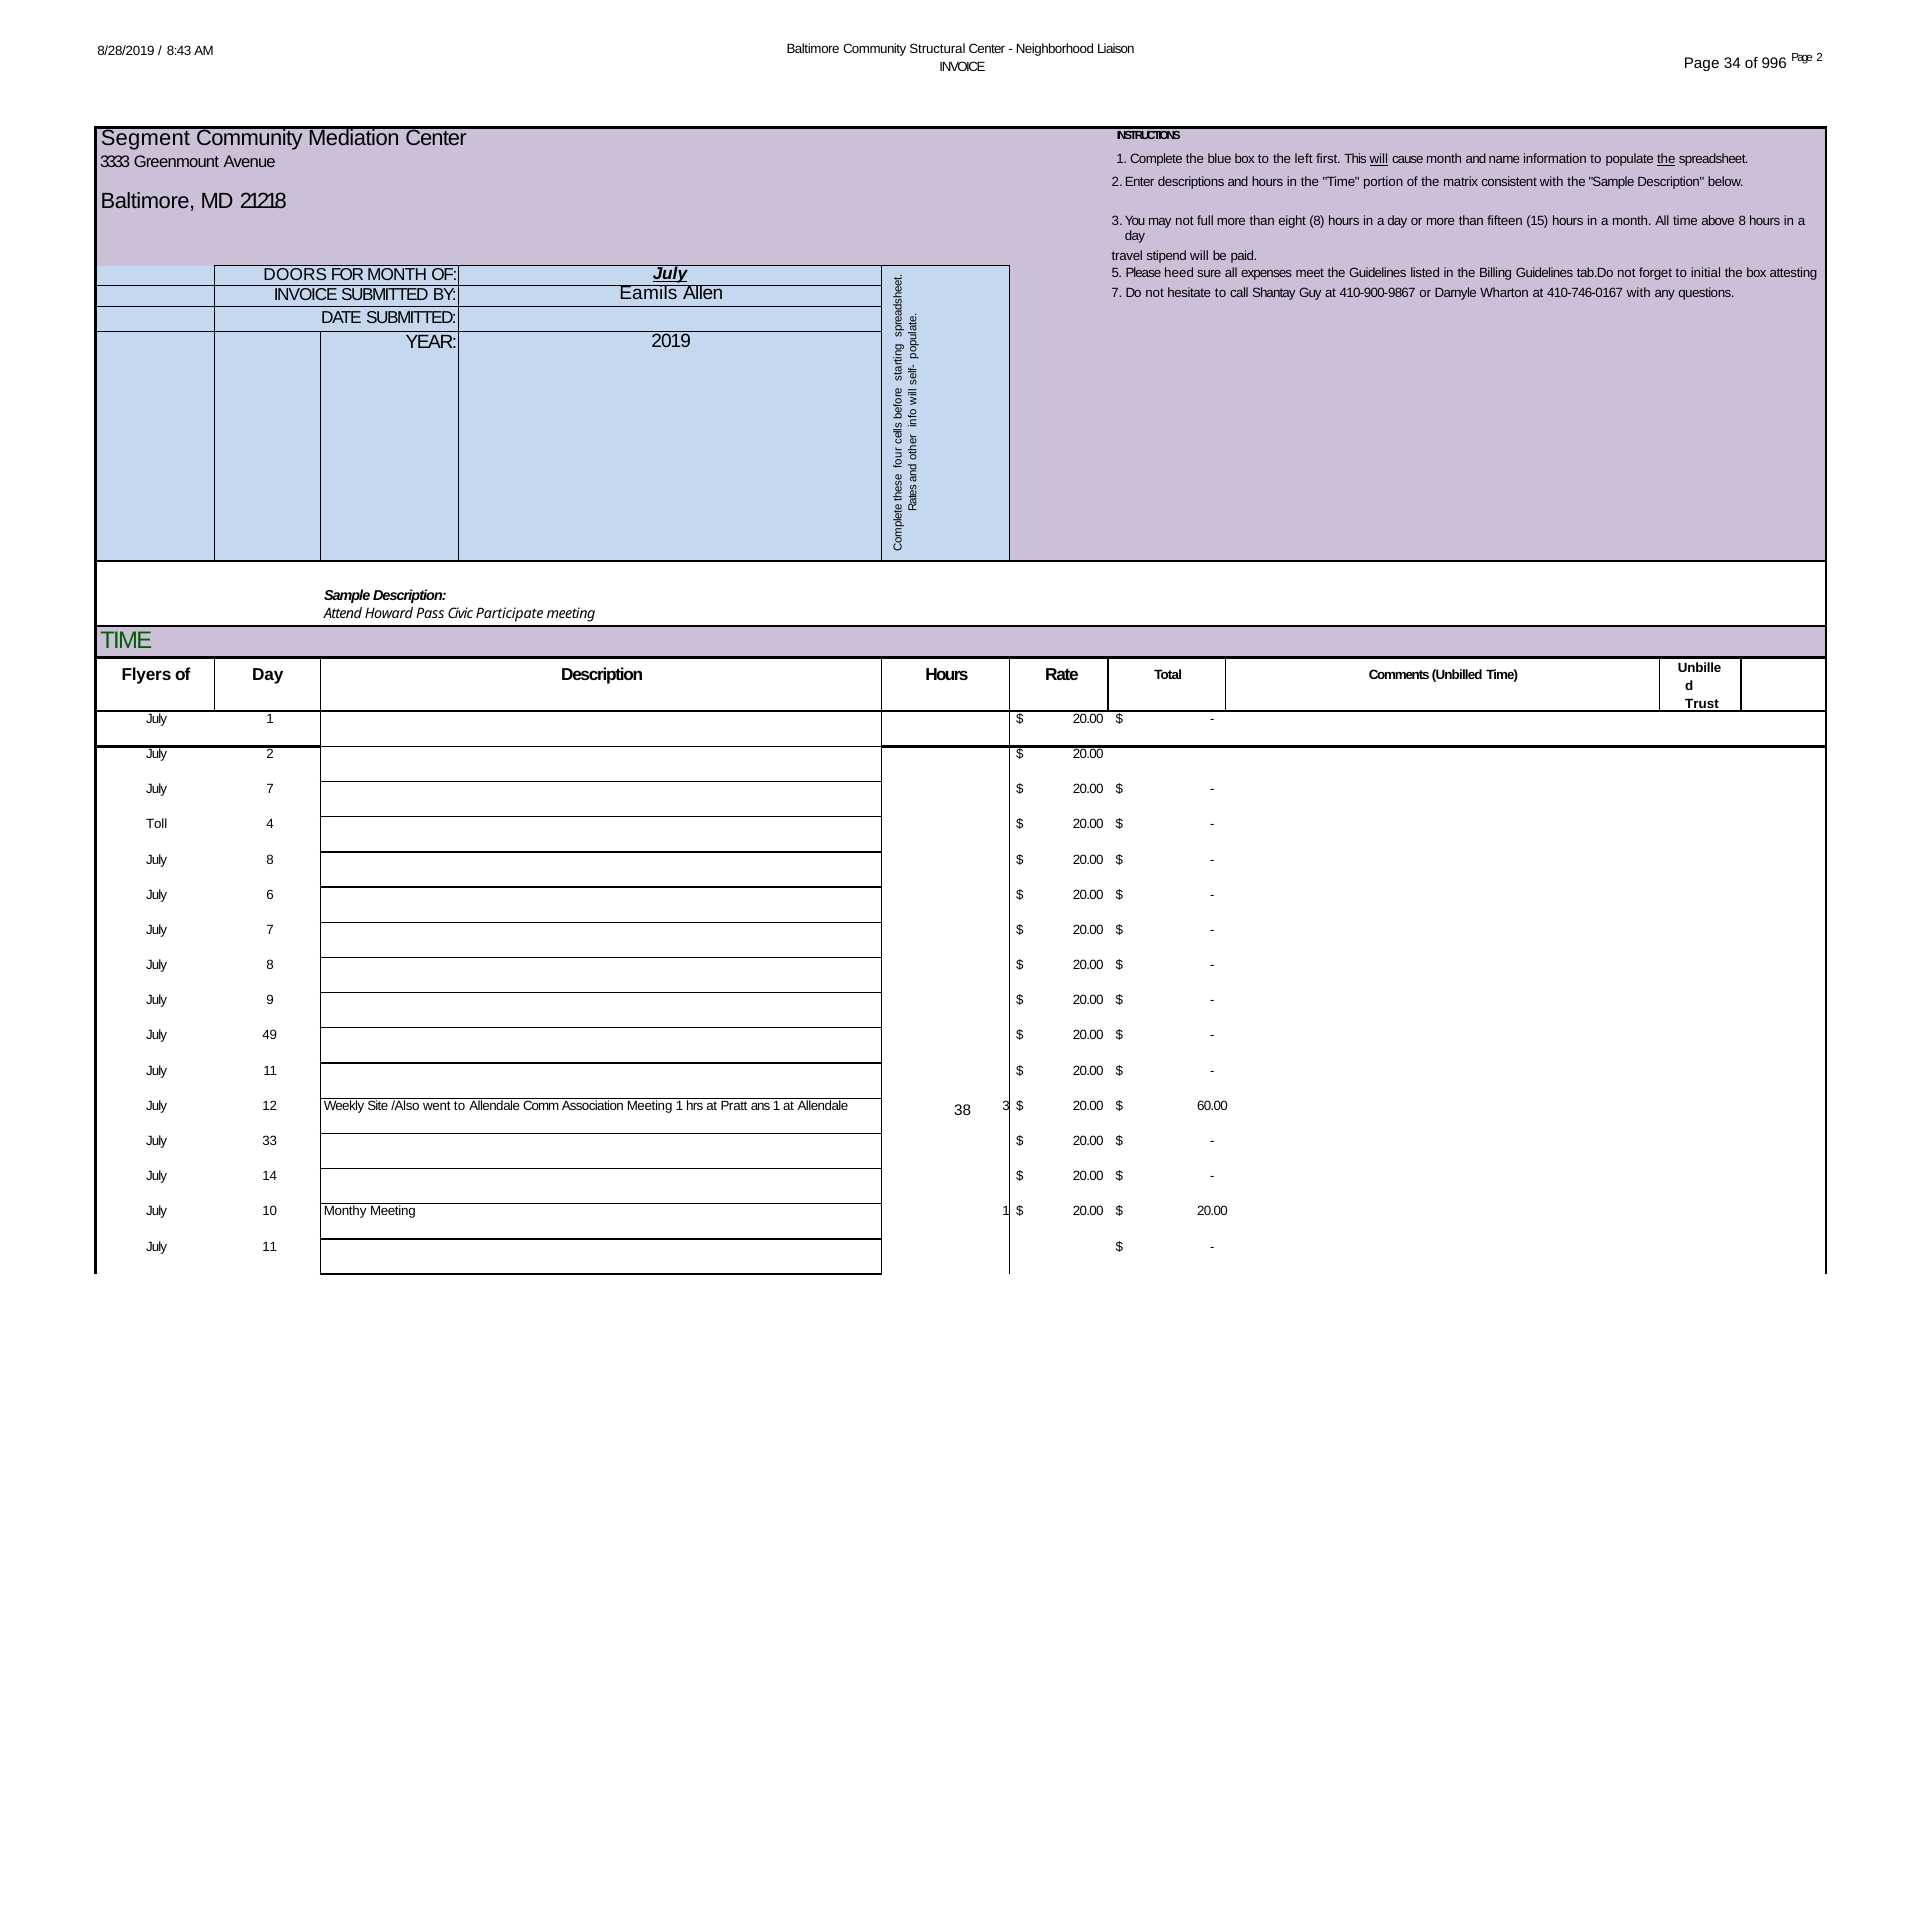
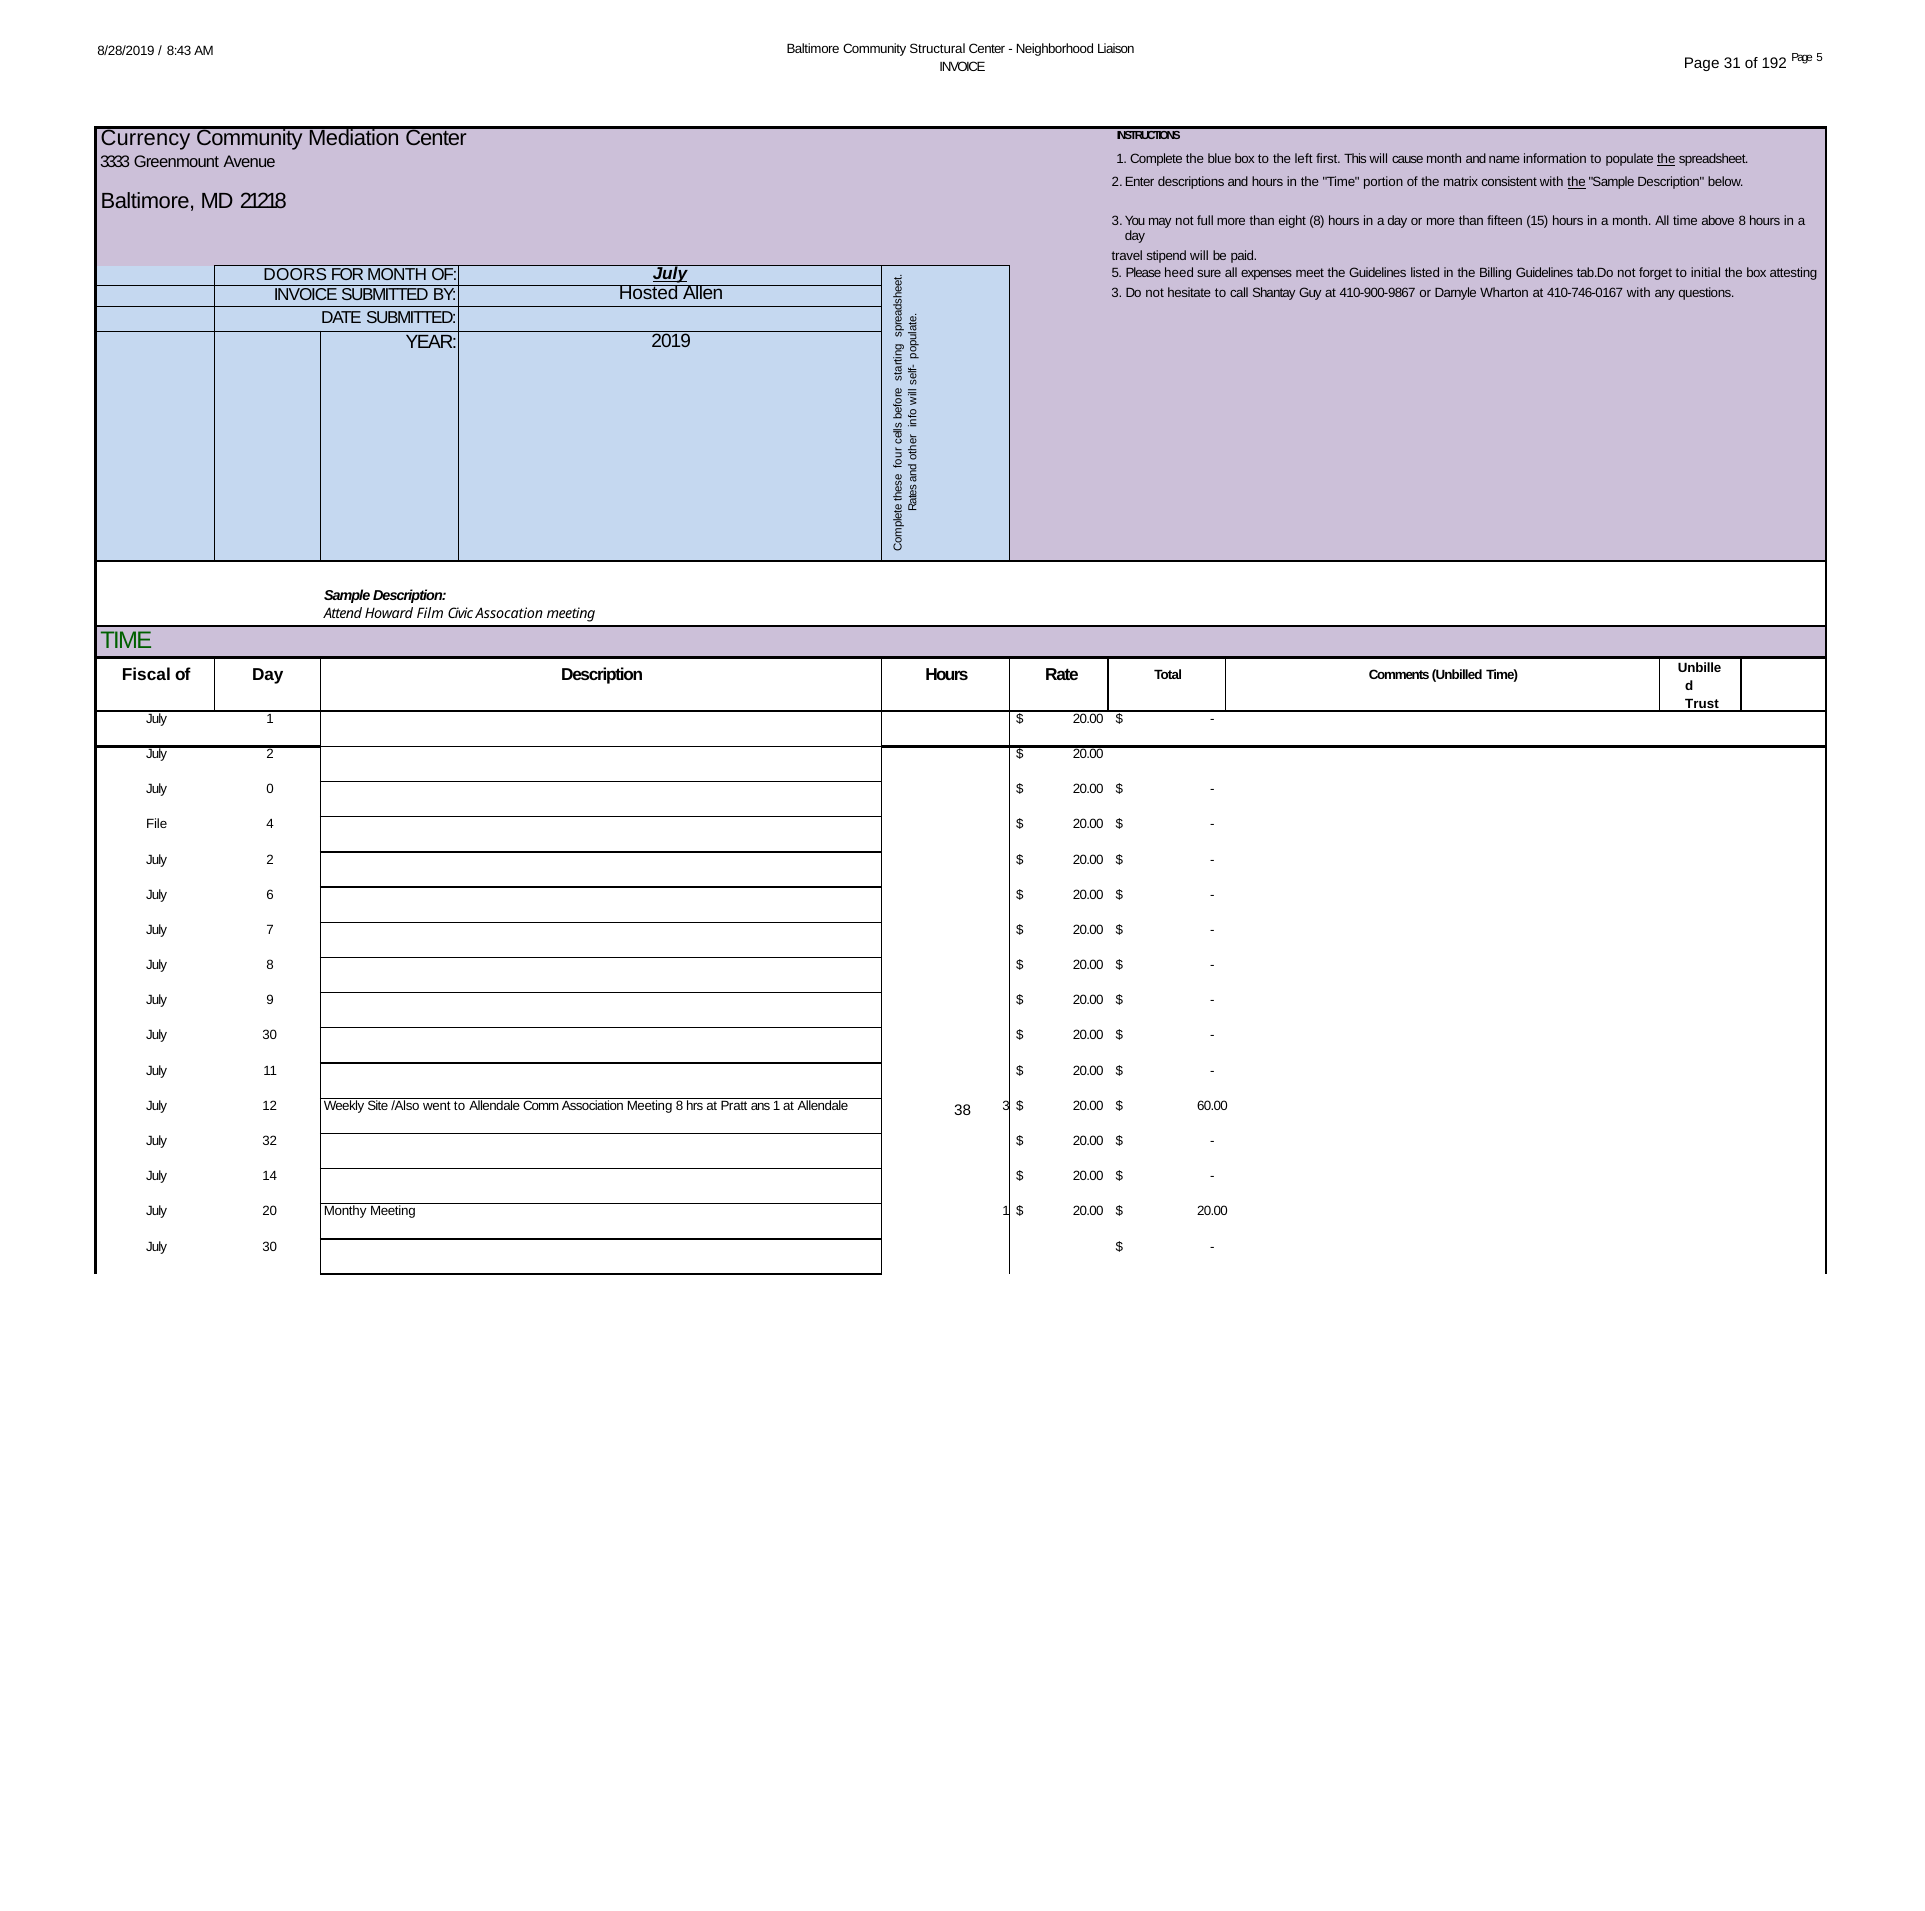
34: 34 -> 31
996: 996 -> 192
Page 2: 2 -> 5
Segment: Segment -> Currency
will at (1379, 160) underline: present -> none
the at (1577, 182) underline: none -> present
Eamils: Eamils -> Hosted
Allen 7: 7 -> 3
Pass: Pass -> Film
Participate: Participate -> Assocation
Flyers: Flyers -> Fiscal
7 at (270, 790): 7 -> 0
Toll: Toll -> File
8 at (270, 860): 8 -> 2
49 at (270, 1036): 49 -> 30
Association Meeting 1: 1 -> 8
33: 33 -> 32
10: 10 -> 20
11 at (270, 1247): 11 -> 30
